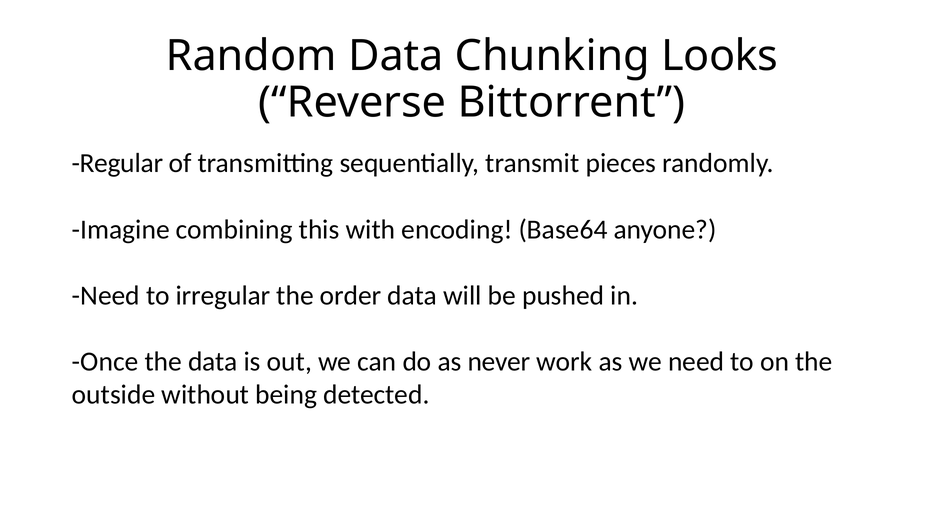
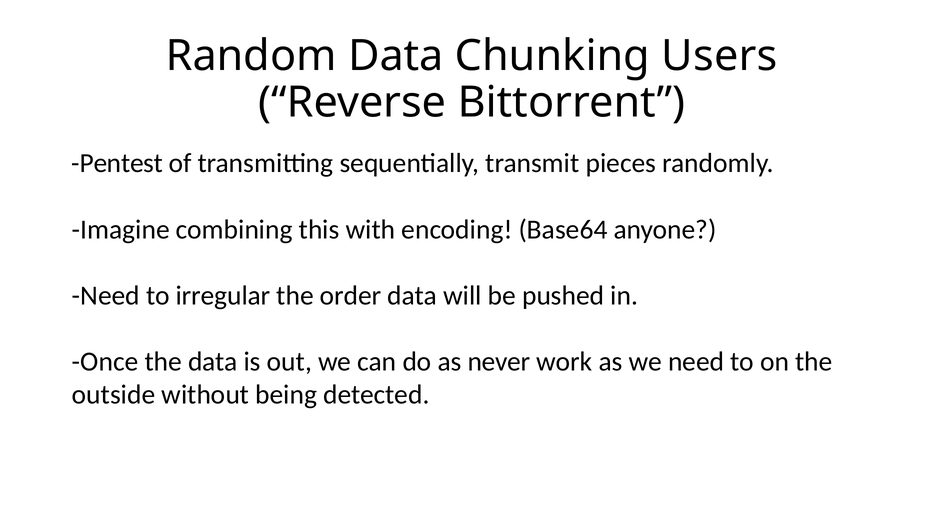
Looks: Looks -> Users
Regular: Regular -> Pentest
